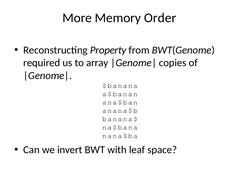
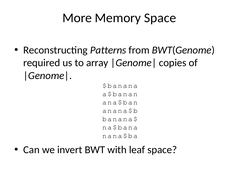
Memory Order: Order -> Space
Property: Property -> Patterns
